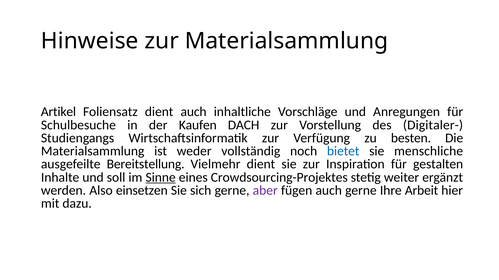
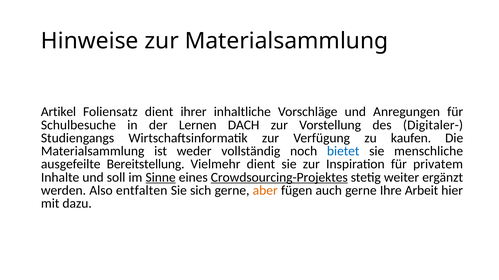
dient auch: auch -> ihrer
Kaufen: Kaufen -> Lernen
besten: besten -> kaufen
gestalten: gestalten -> privatem
Crowdsourcing-Projektes underline: none -> present
einsetzen: einsetzen -> entfalten
aber colour: purple -> orange
